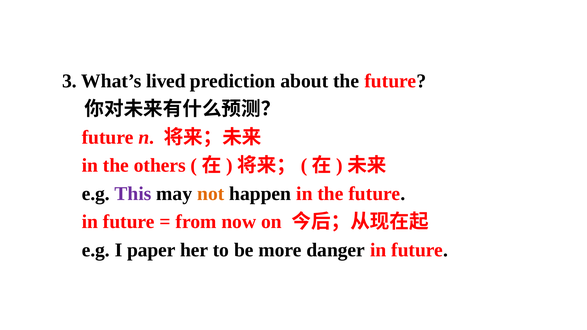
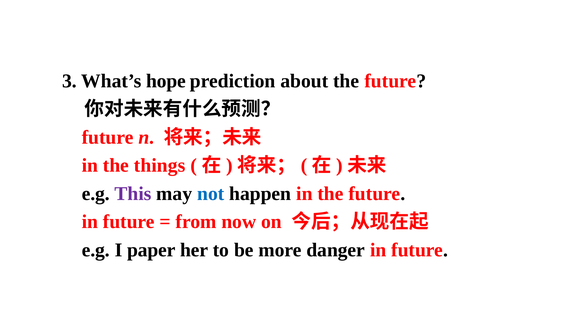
lived: lived -> hope
others: others -> things
not colour: orange -> blue
